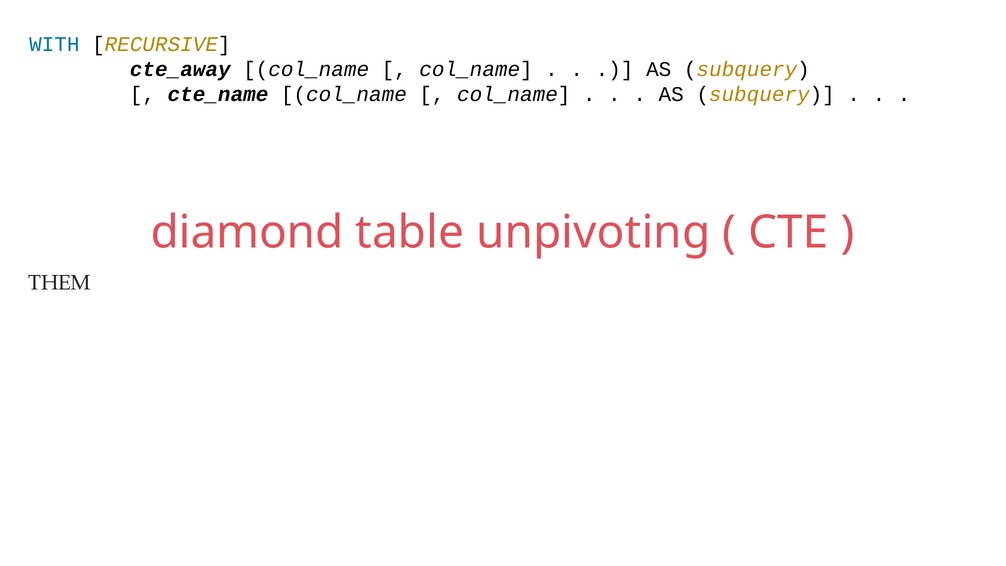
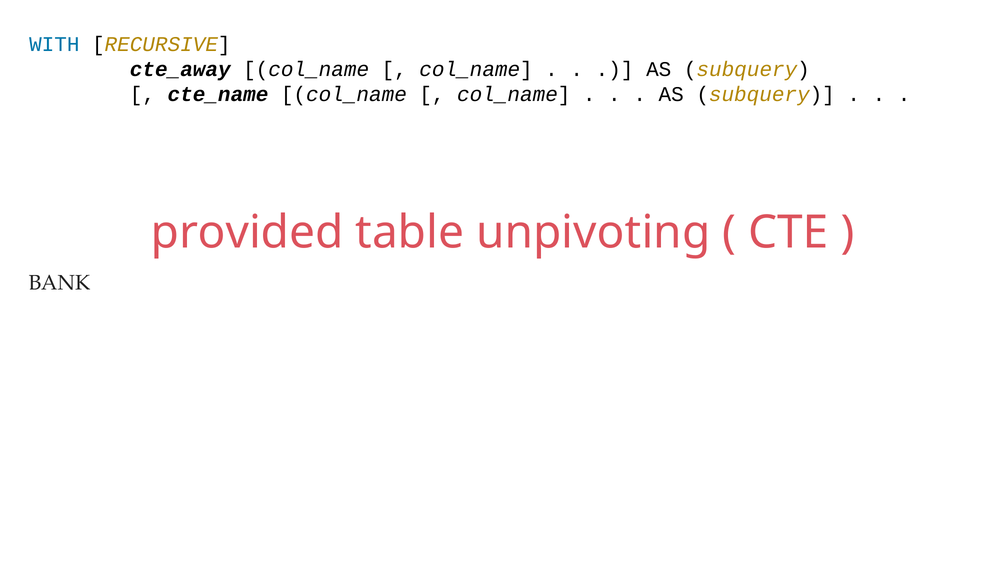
diamond: diamond -> provided
THEM: THEM -> BANK
